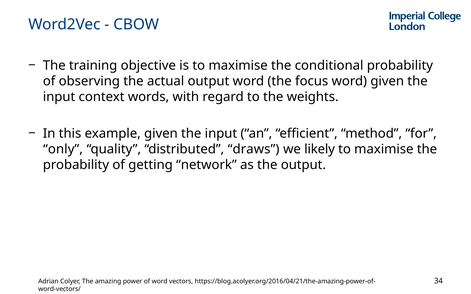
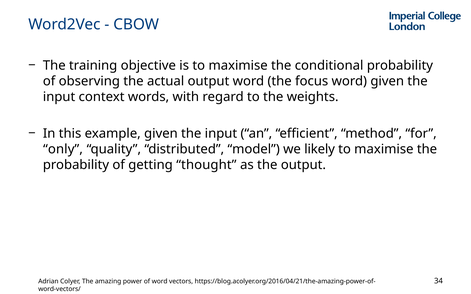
draws: draws -> model
network: network -> thought
